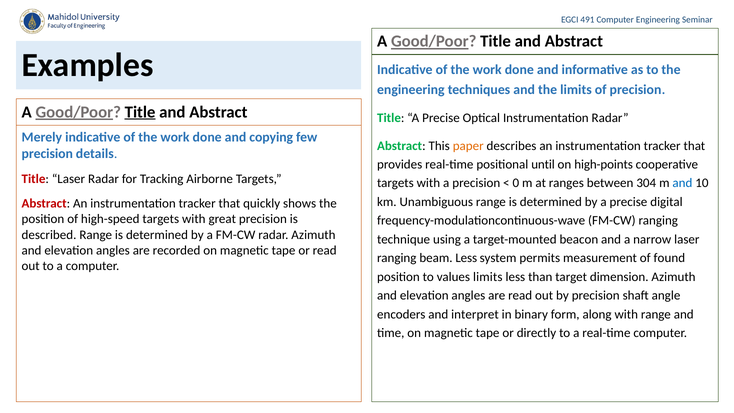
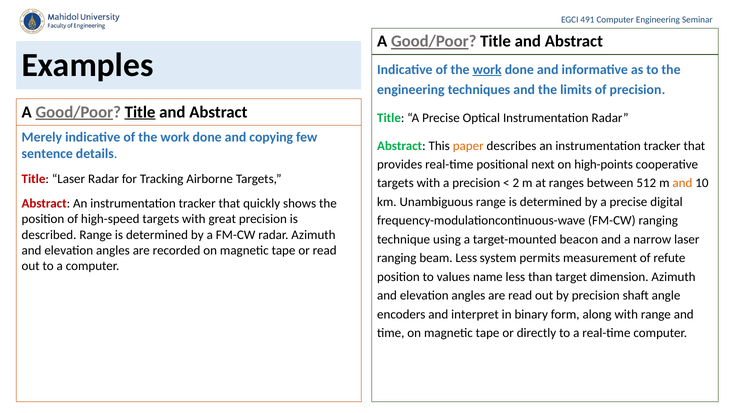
work at (487, 70) underline: none -> present
precision at (47, 153): precision -> sentence
until: until -> next
0: 0 -> 2
304: 304 -> 512
and at (682, 183) colour: blue -> orange
found: found -> refute
values limits: limits -> name
